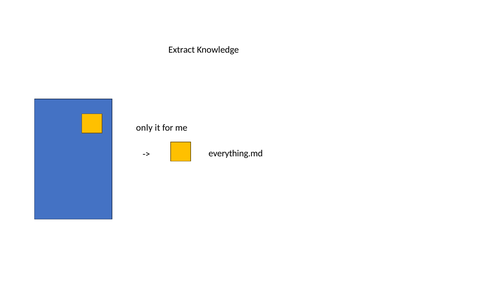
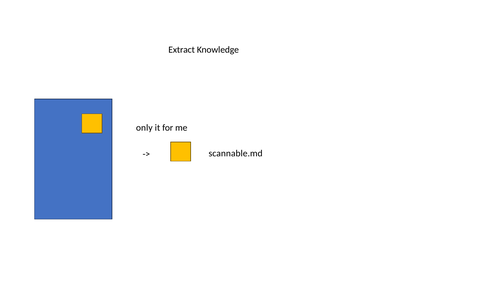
everything.md: everything.md -> scannable.md
